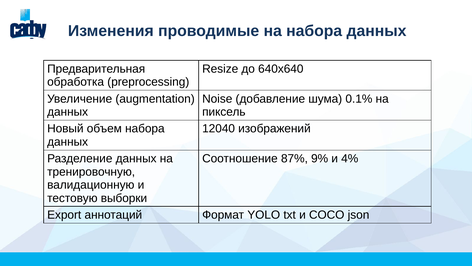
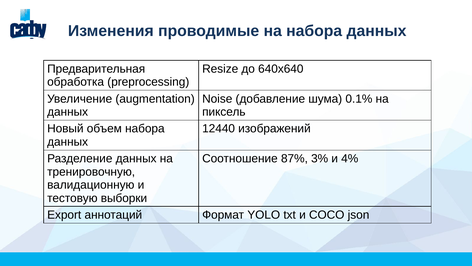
12040: 12040 -> 12440
9%: 9% -> 3%
